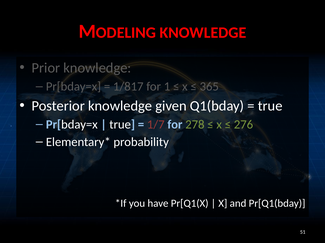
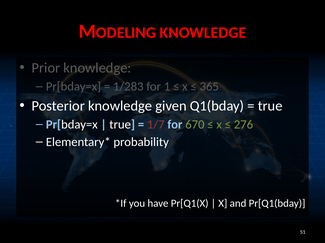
1/817: 1/817 -> 1/283
278: 278 -> 670
